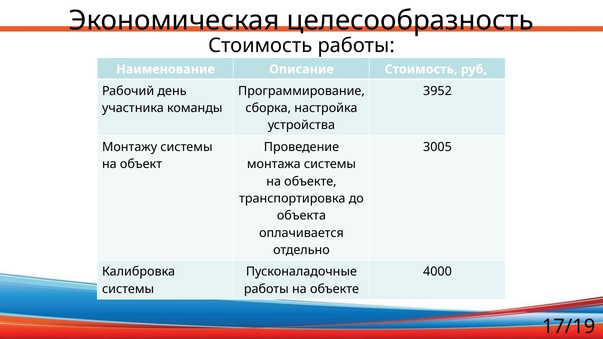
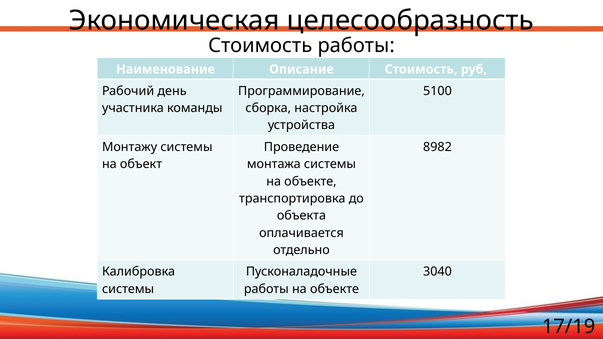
3952: 3952 -> 5100
3005: 3005 -> 8982
4000: 4000 -> 3040
